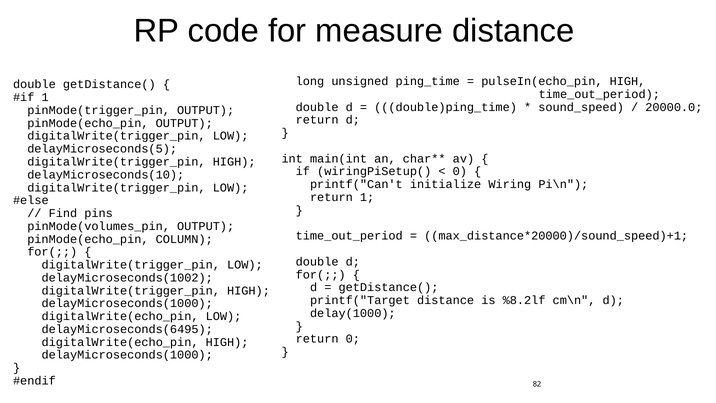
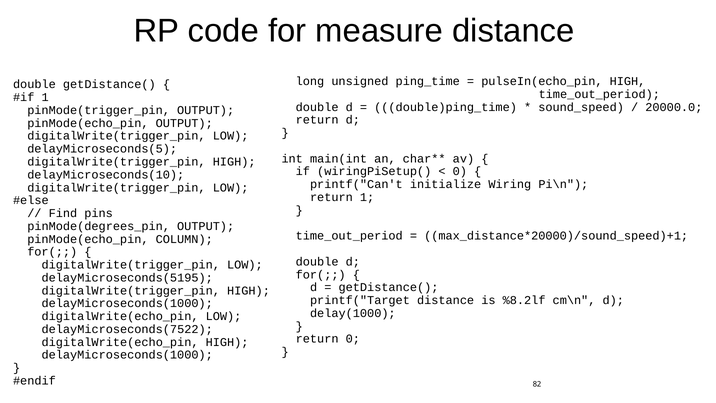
pinMode(volumes_pin: pinMode(volumes_pin -> pinMode(degrees_pin
delayMicroseconds(1002: delayMicroseconds(1002 -> delayMicroseconds(5195
delayMicroseconds(6495: delayMicroseconds(6495 -> delayMicroseconds(7522
